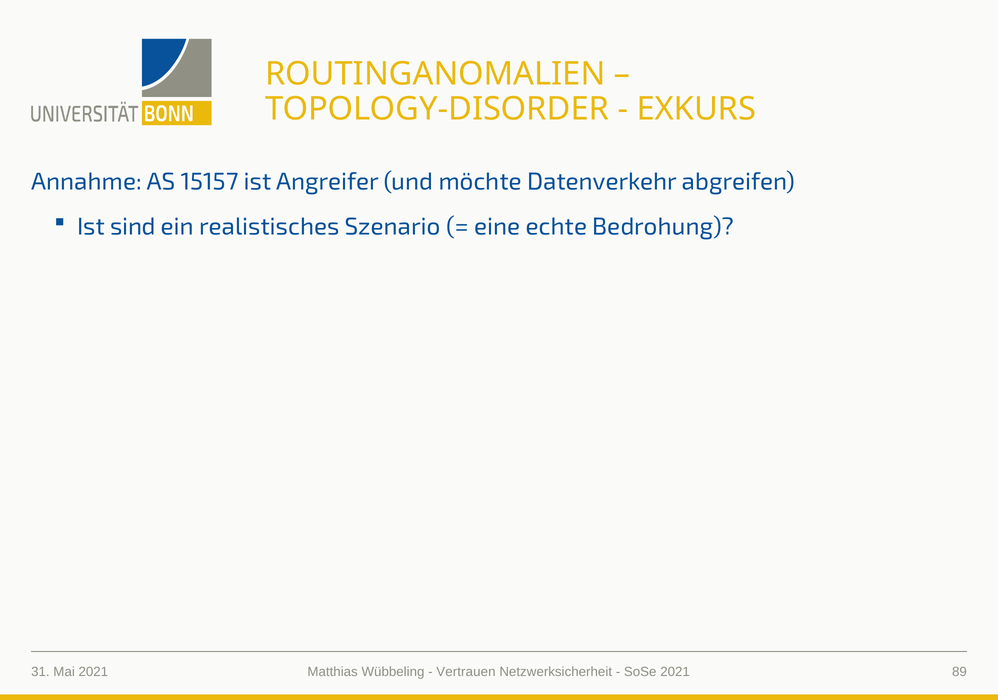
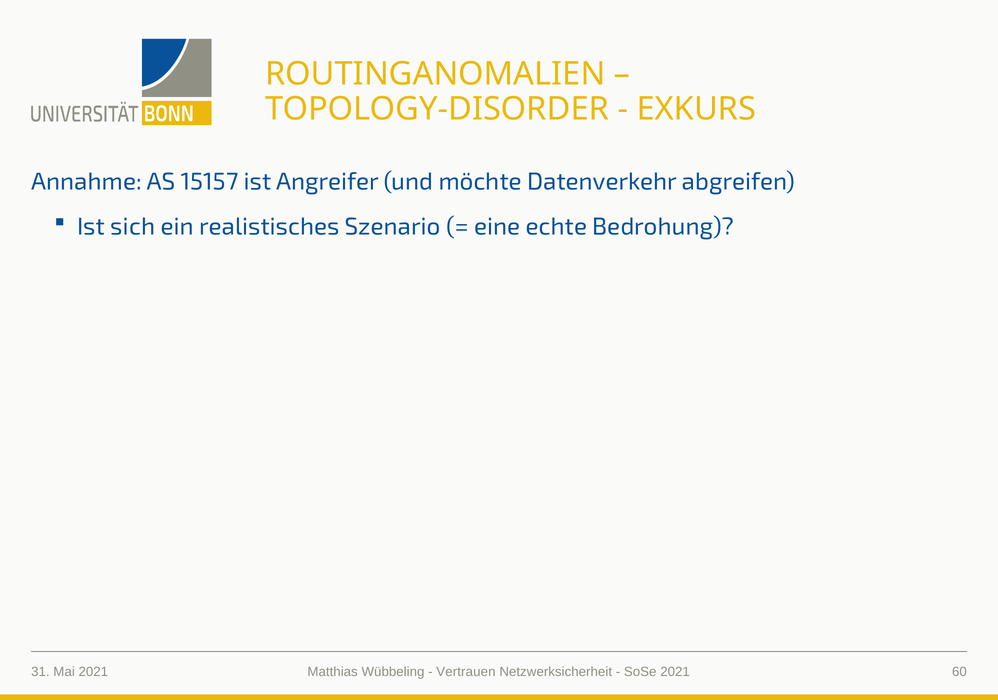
sind: sind -> sich
89: 89 -> 60
